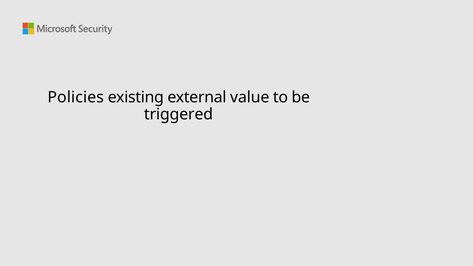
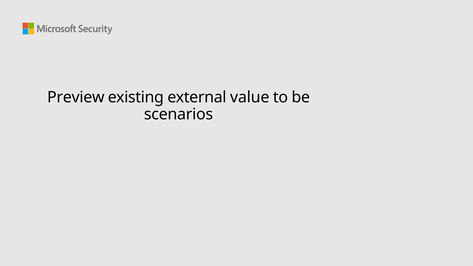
Policies: Policies -> Preview
triggered: triggered -> scenarios
